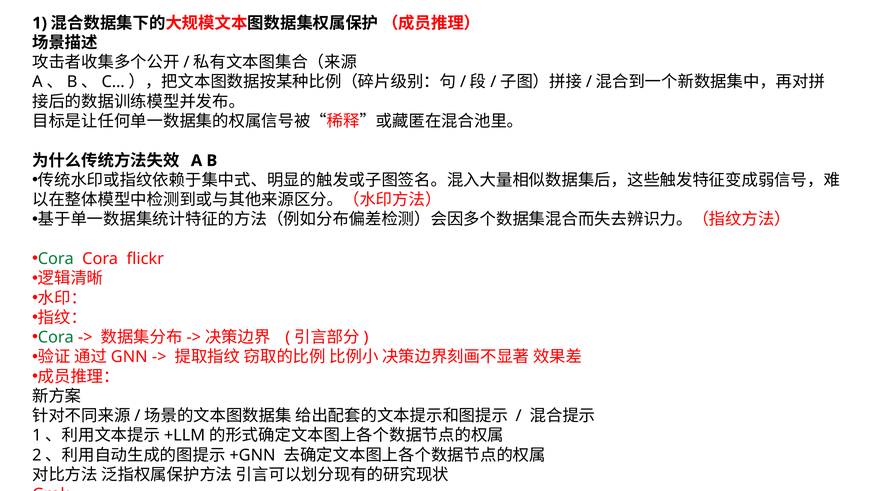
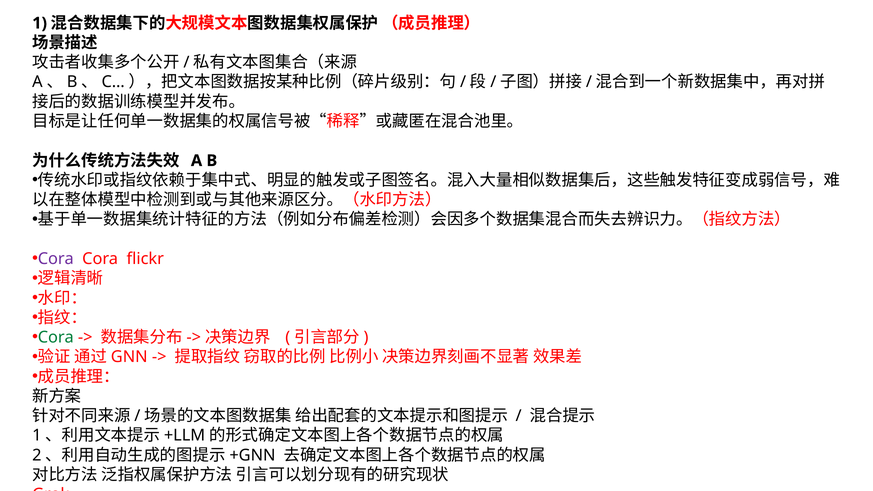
Cora at (56, 259) colour: green -> purple
